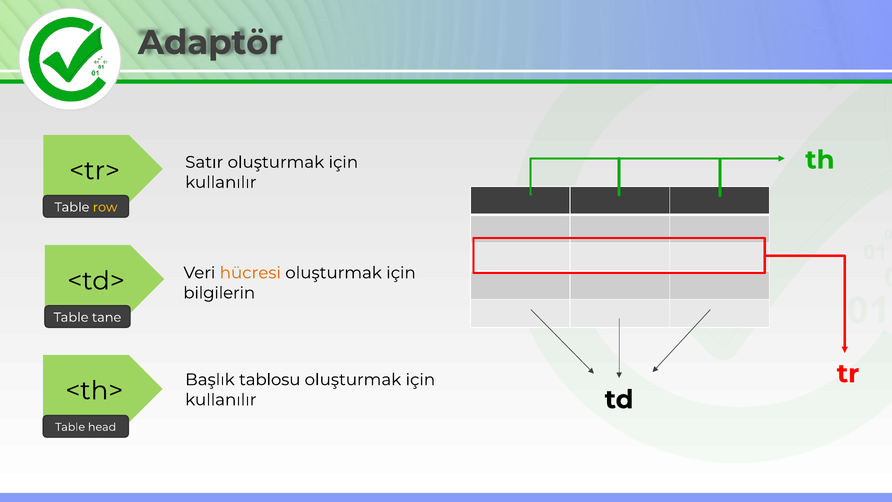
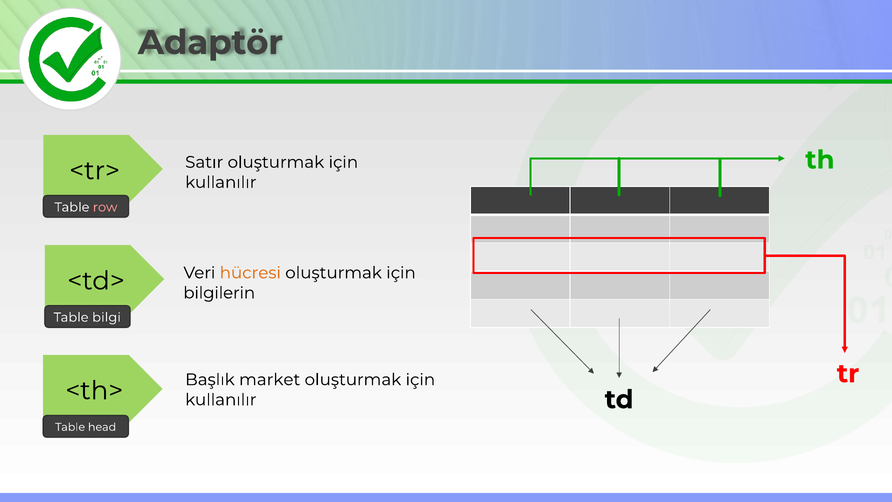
row colour: yellow -> pink
tane: tane -> bilgi
tablosu: tablosu -> market
